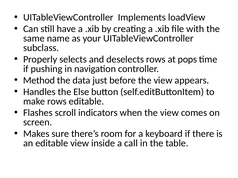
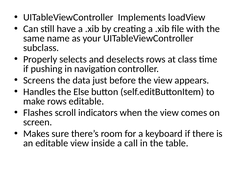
pops: pops -> class
Method: Method -> Screens
